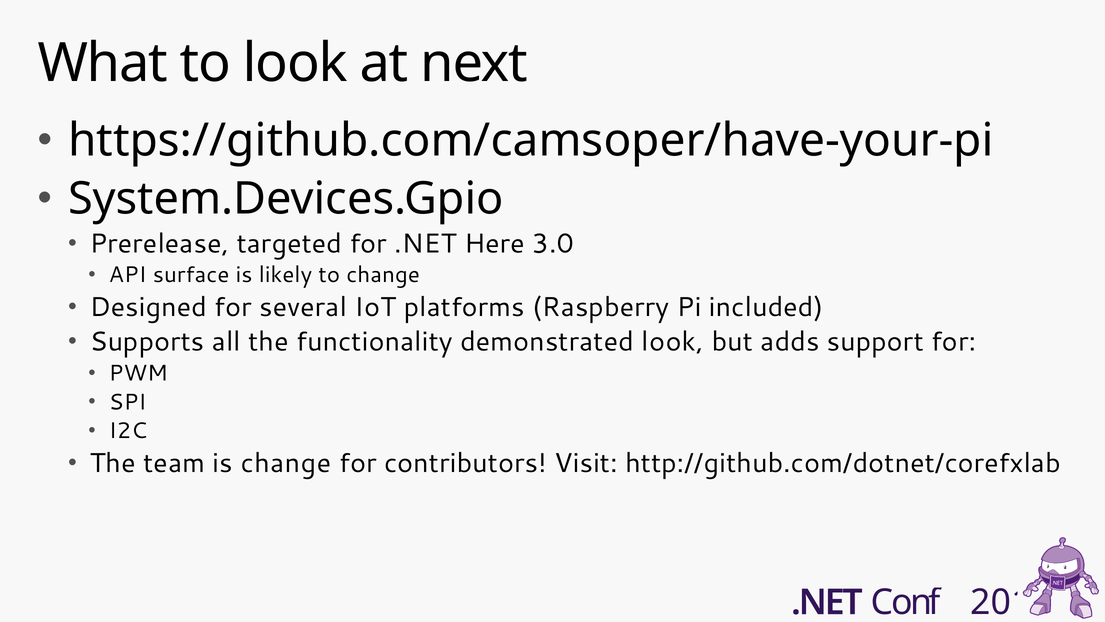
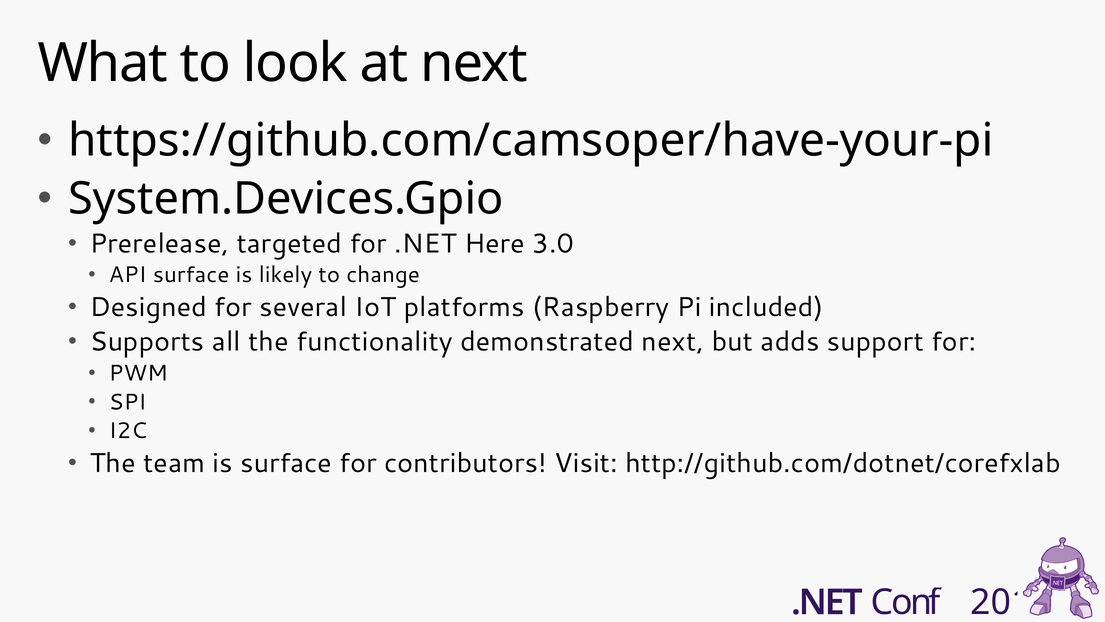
demonstrated look: look -> next
is change: change -> surface
